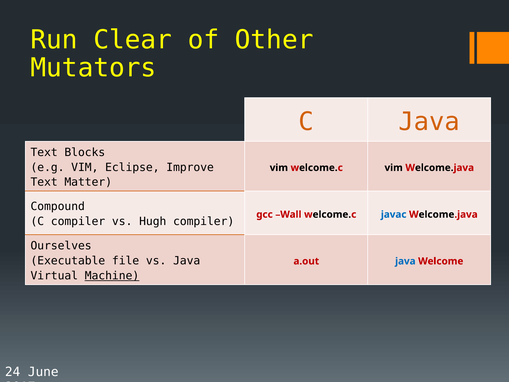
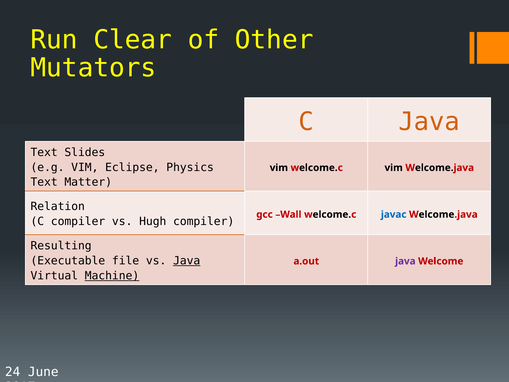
Blocks: Blocks -> Slides
Improve: Improve -> Physics
Compound: Compound -> Relation
Ourselves: Ourselves -> Resulting
Java at (187, 261) underline: none -> present
java at (405, 261) colour: blue -> purple
